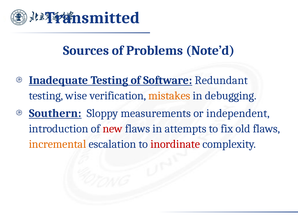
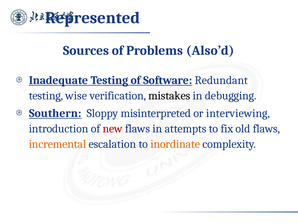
Transmitted: Transmitted -> Represented
Note’d: Note’d -> Also’d
mistakes colour: orange -> black
measurements: measurements -> misinterpreted
independent: independent -> interviewing
inordinate colour: red -> orange
